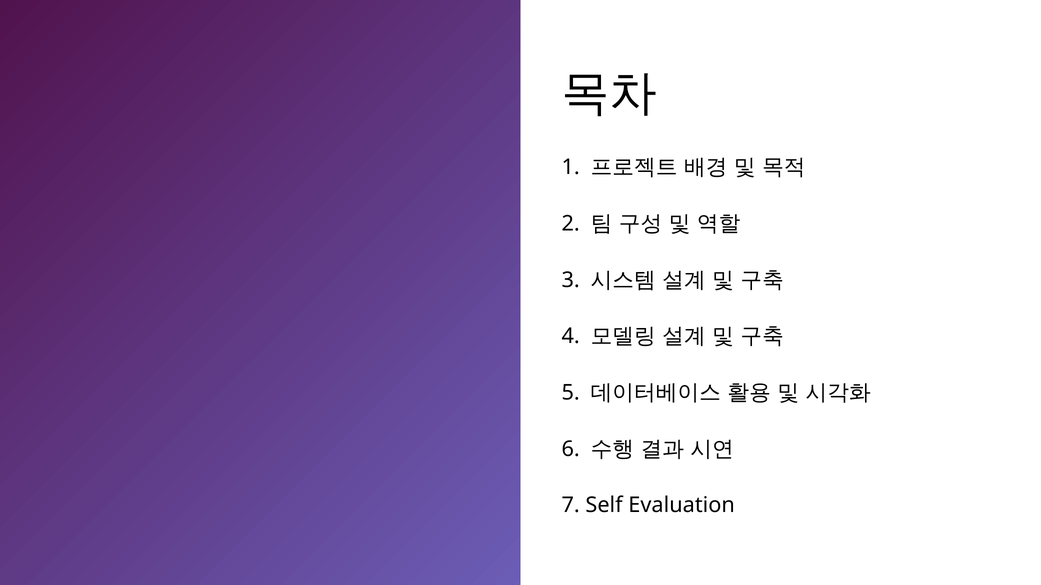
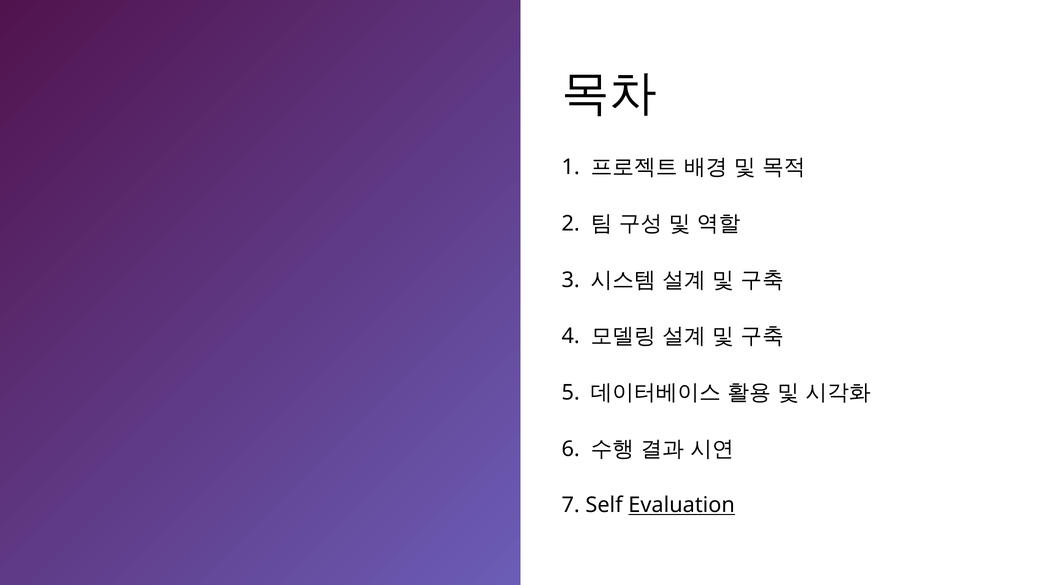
Evaluation underline: none -> present
